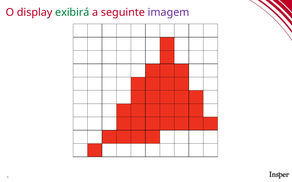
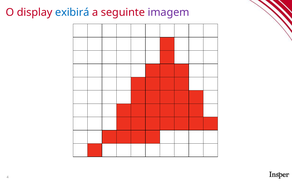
exibirá colour: green -> blue
